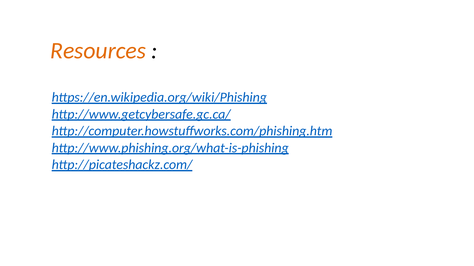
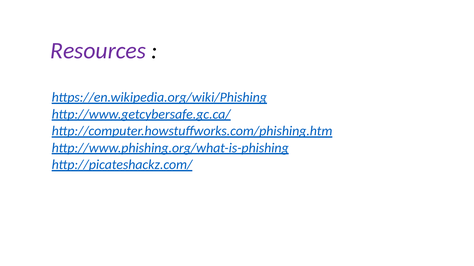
Resources colour: orange -> purple
